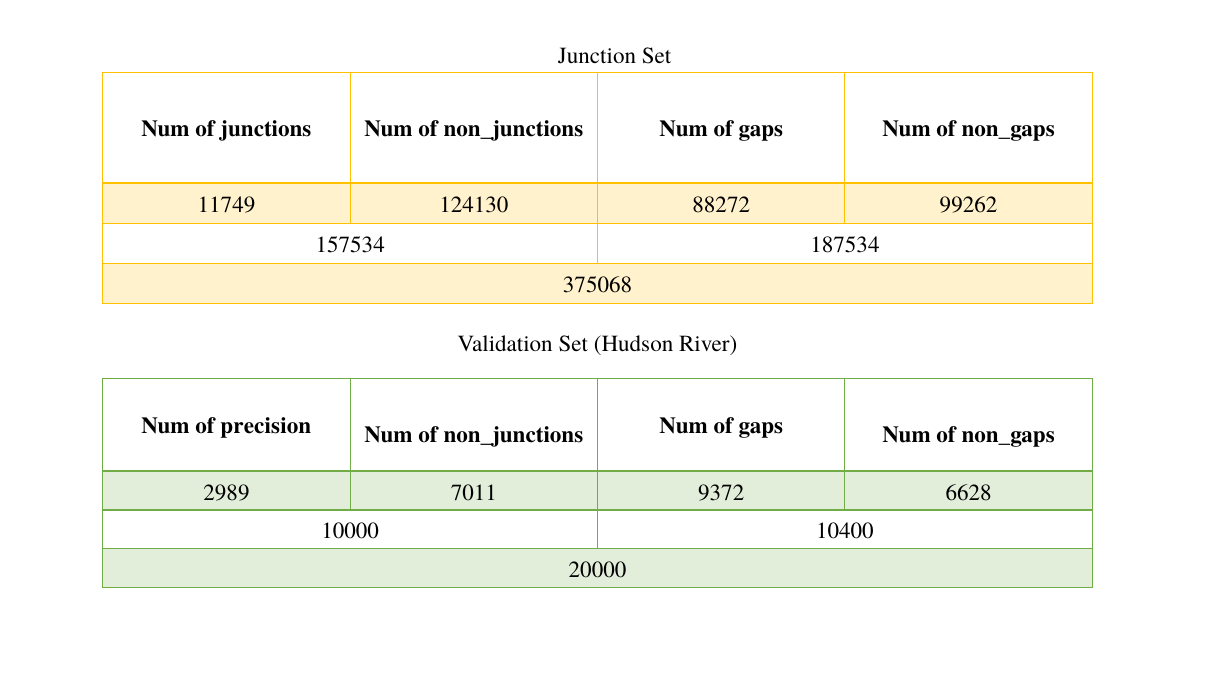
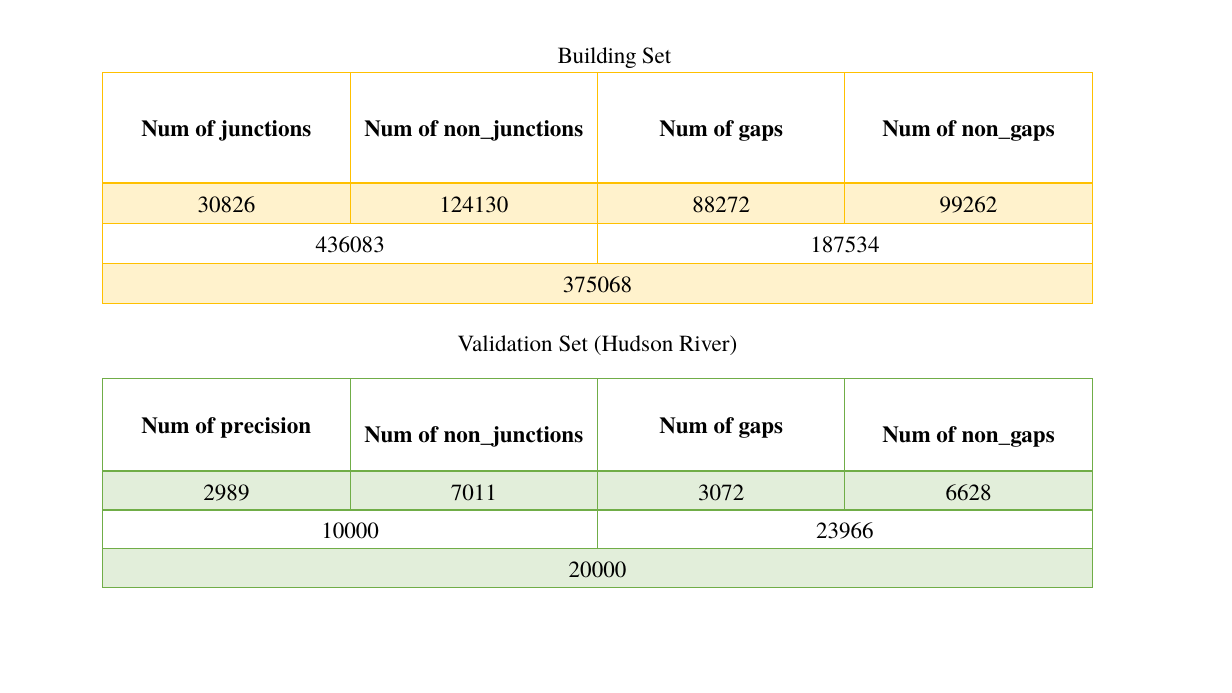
Junction: Junction -> Building
11749: 11749 -> 30826
157534: 157534 -> 436083
9372: 9372 -> 3072
10400: 10400 -> 23966
